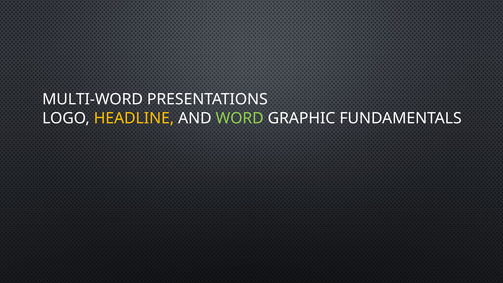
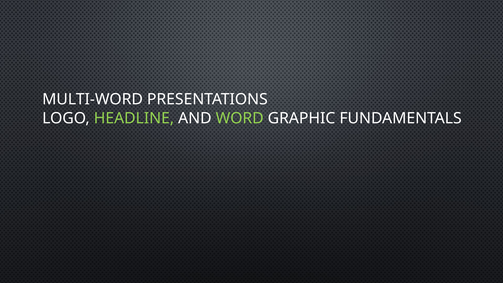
HEADLINE colour: yellow -> light green
